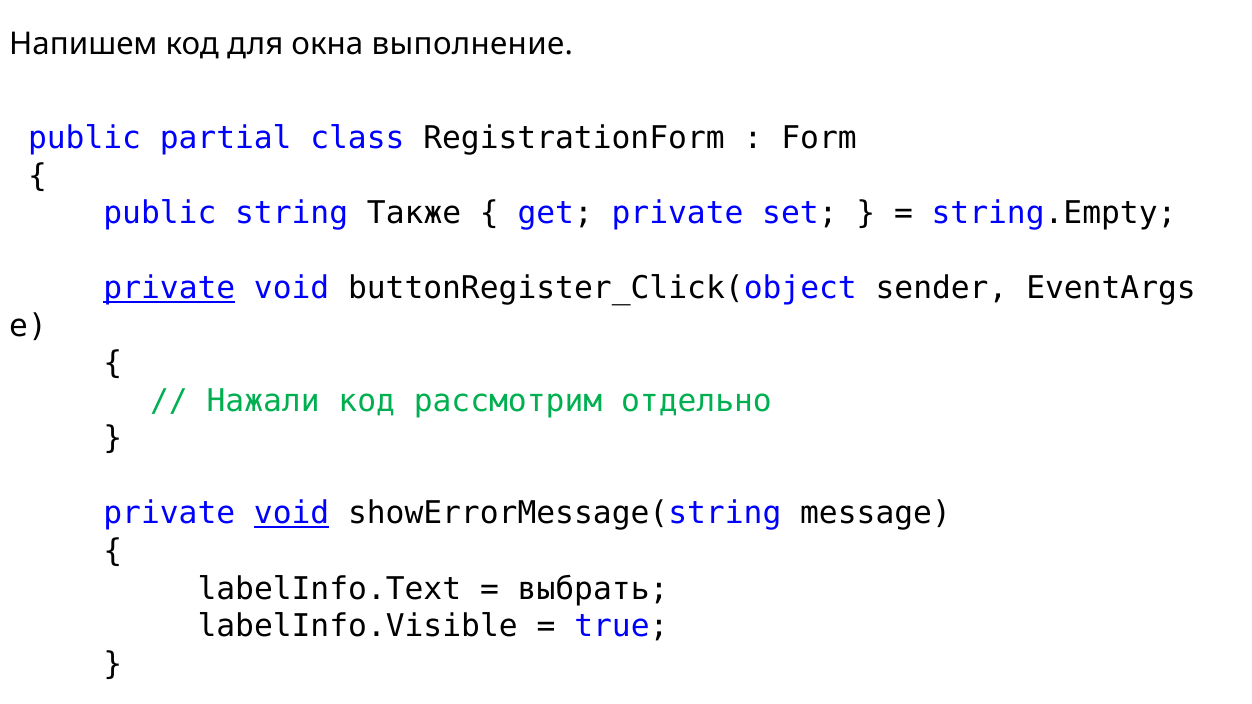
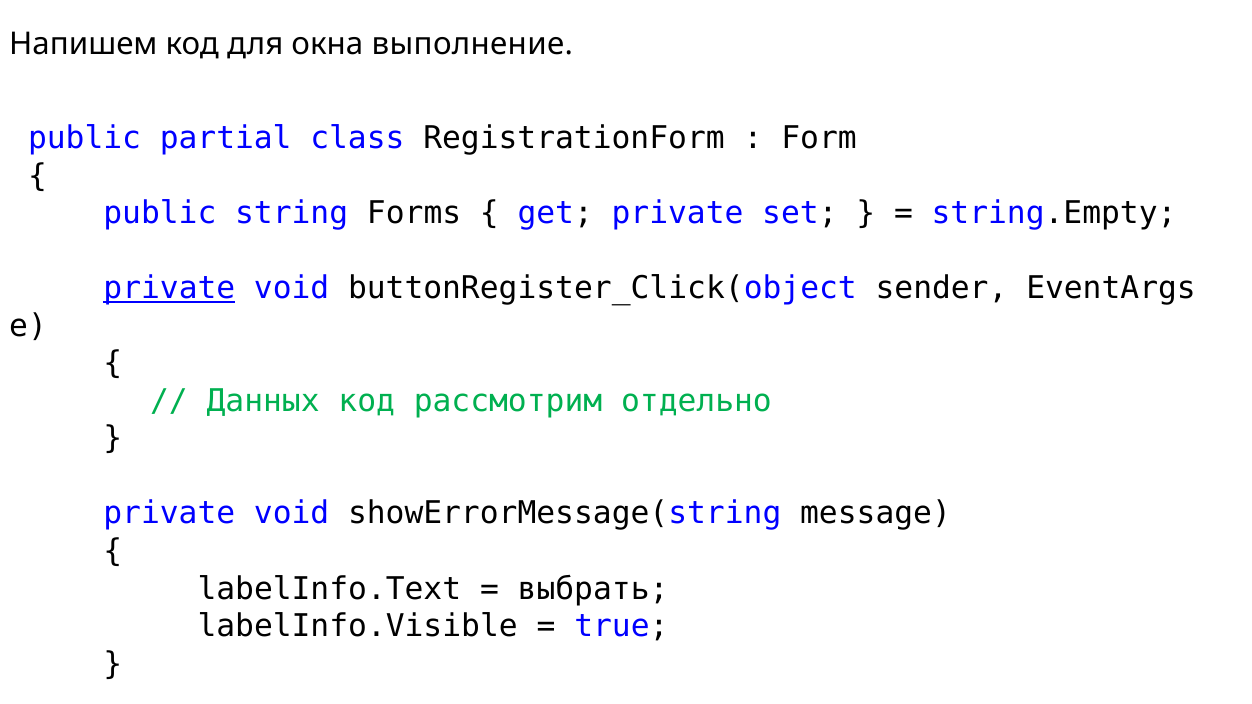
Также: Также -> Forms
Нажали: Нажали -> Данных
void at (292, 514) underline: present -> none
